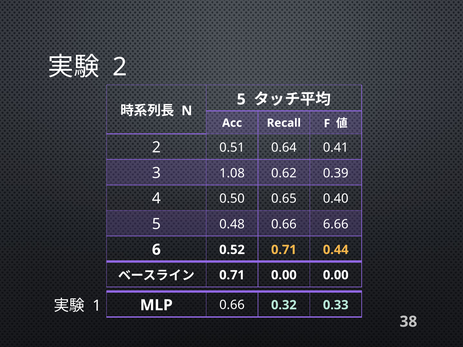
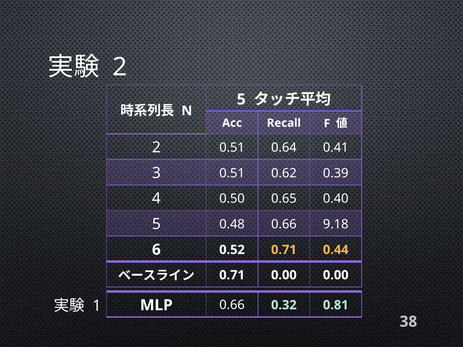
3 1.08: 1.08 -> 0.51
6.66: 6.66 -> 9.18
0.33: 0.33 -> 0.81
